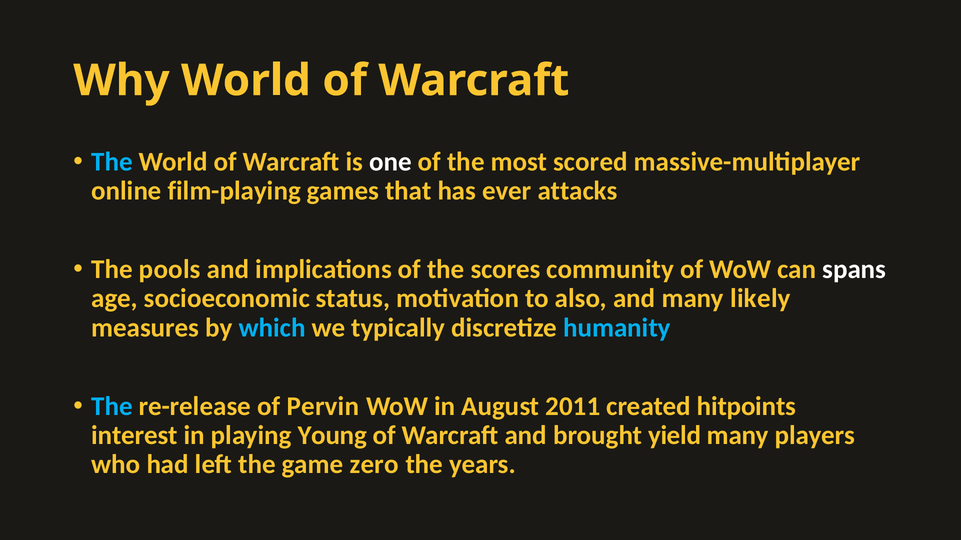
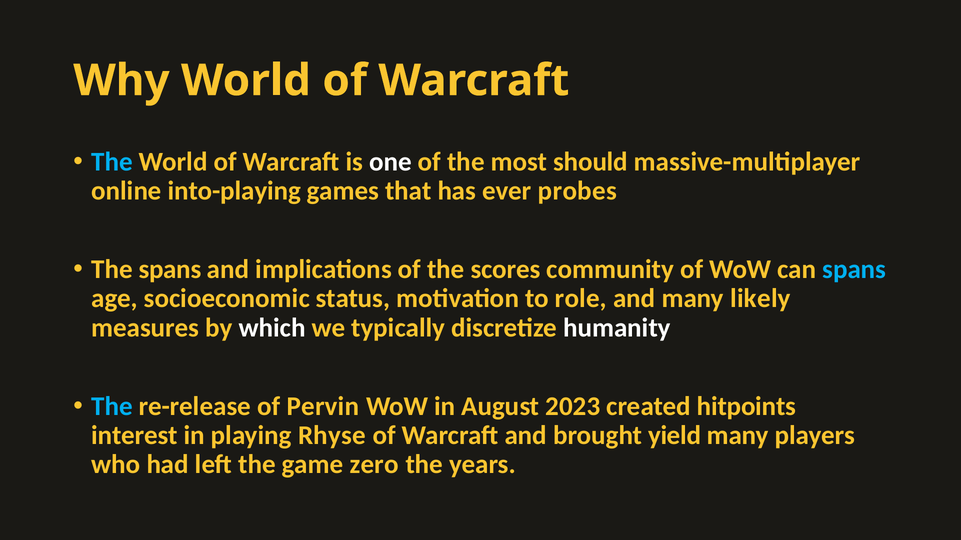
scored: scored -> should
film-playing: film-playing -> into-playing
attacks: attacks -> probes
The pools: pools -> spans
spans at (854, 270) colour: white -> light blue
also: also -> role
which colour: light blue -> white
humanity colour: light blue -> white
2011: 2011 -> 2023
Young: Young -> Rhyse
